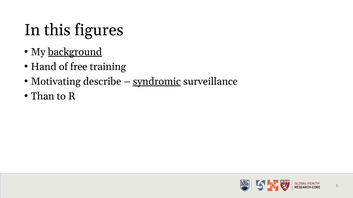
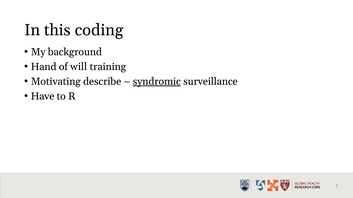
figures: figures -> coding
background underline: present -> none
free: free -> will
Than: Than -> Have
